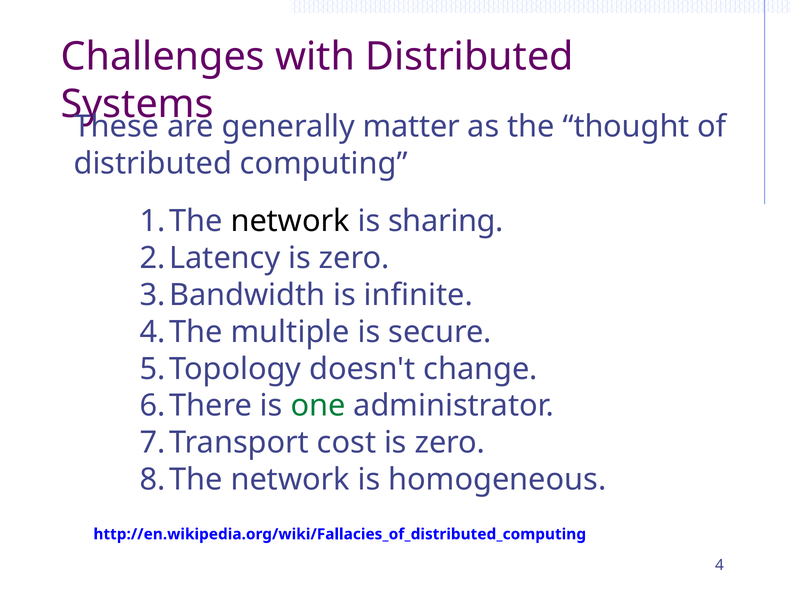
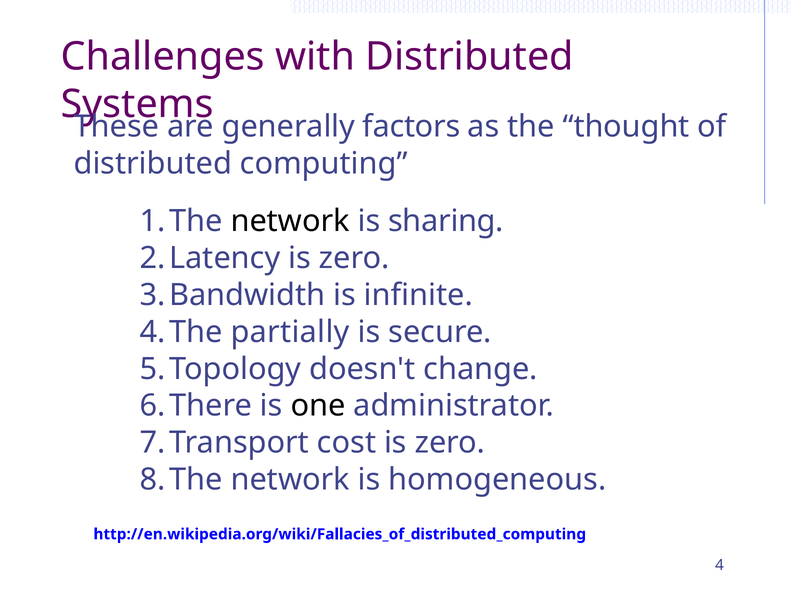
matter: matter -> factors
multiple: multiple -> partially
one colour: green -> black
